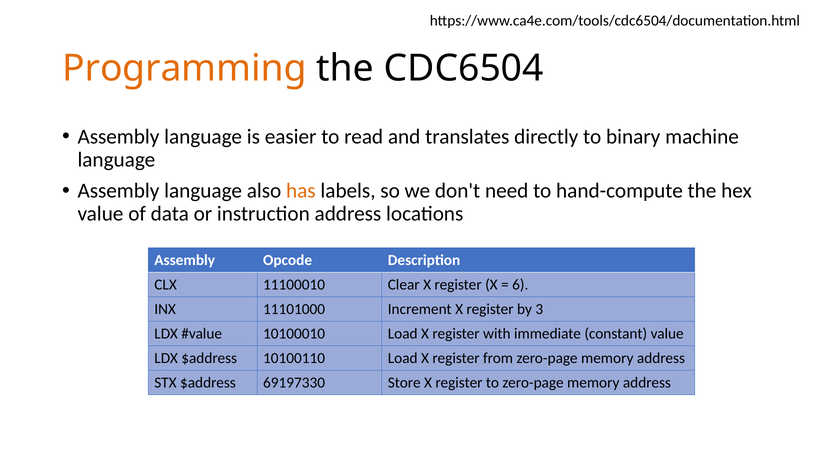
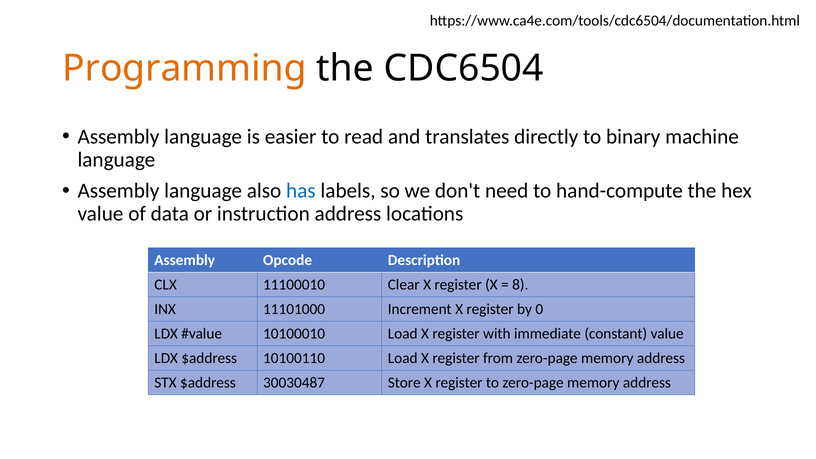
has colour: orange -> blue
6: 6 -> 8
3: 3 -> 0
69197330: 69197330 -> 30030487
